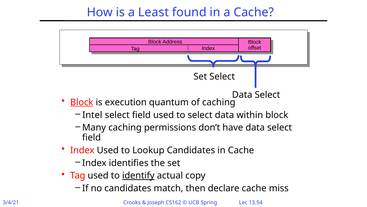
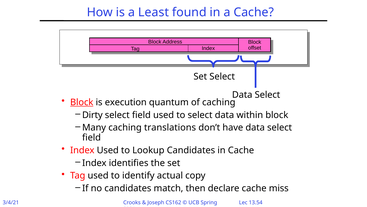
Intel: Intel -> Dirty
permissions: permissions -> translations
identify underline: present -> none
